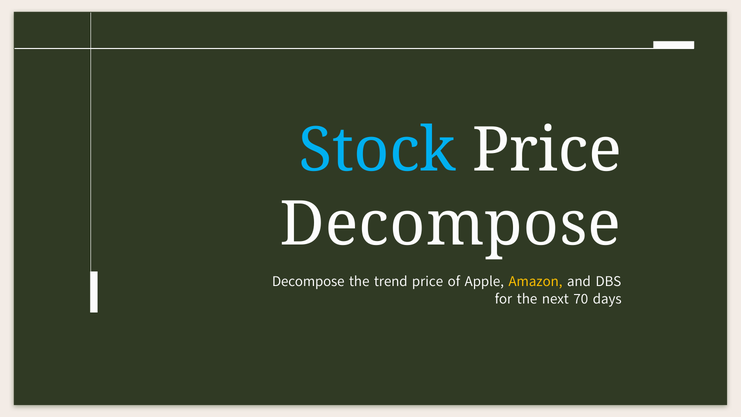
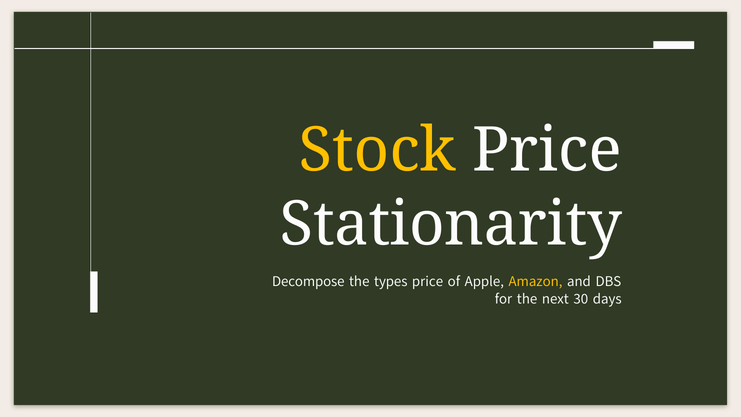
Stock colour: light blue -> yellow
Decompose at (451, 224): Decompose -> Stationarity
trend: trend -> types
70: 70 -> 30
